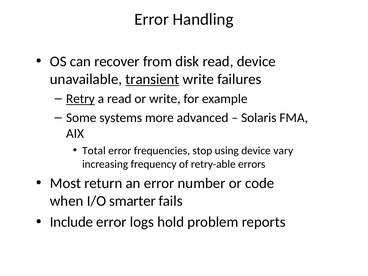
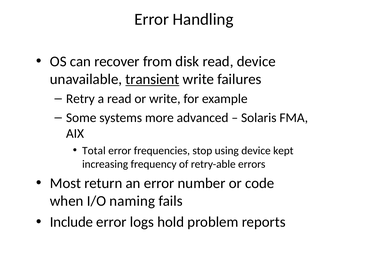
Retry underline: present -> none
vary: vary -> kept
smarter: smarter -> naming
